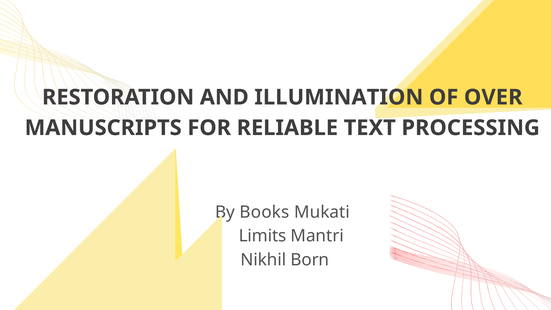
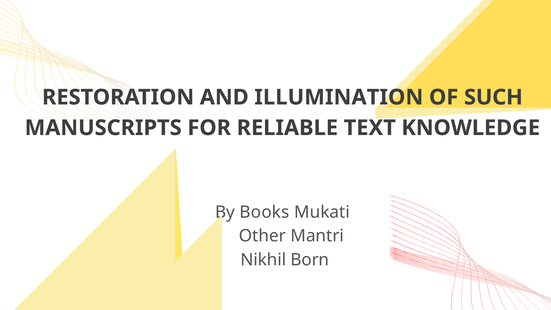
OVER: OVER -> SUCH
PROCESSING: PROCESSING -> KNOWLEDGE
Limits: Limits -> Other
